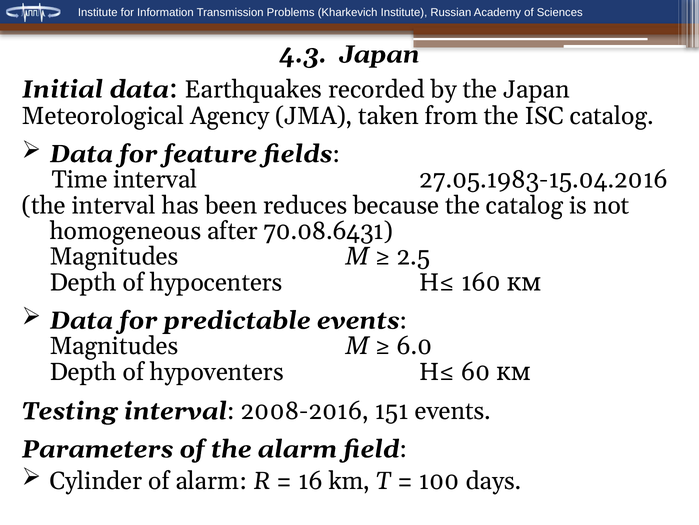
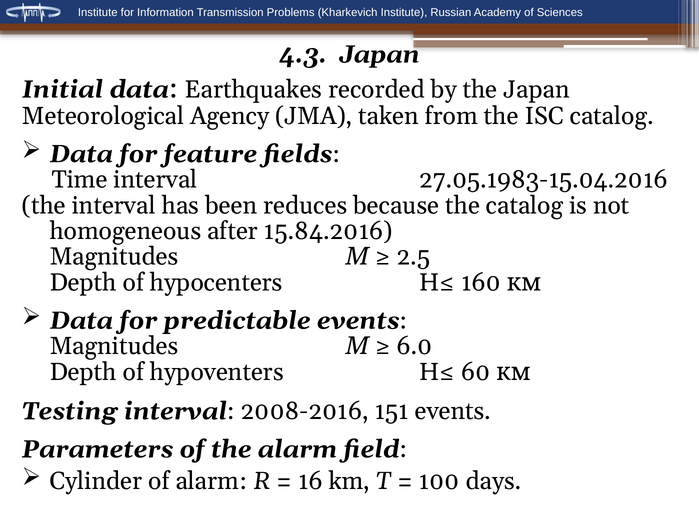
70.08.6431: 70.08.6431 -> 15.84.2016
